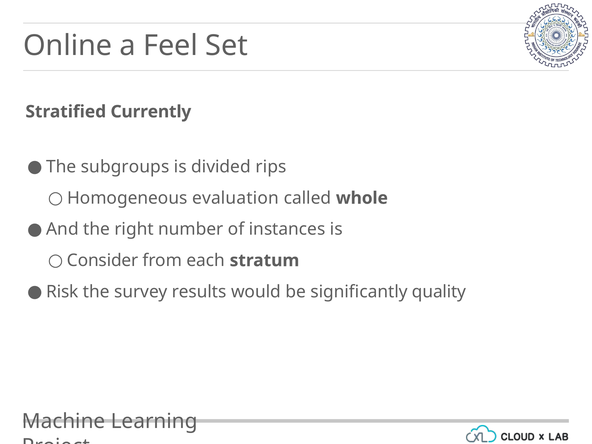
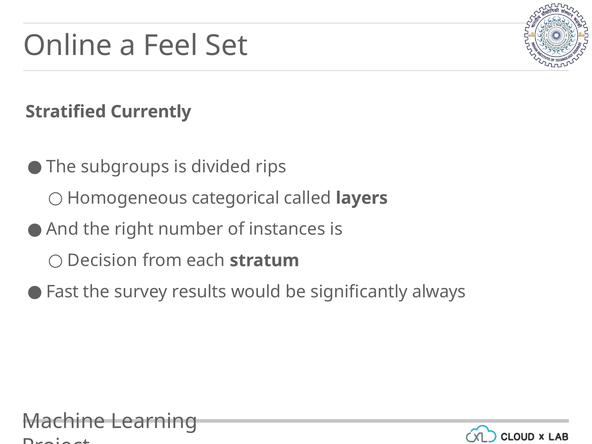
evaluation: evaluation -> categorical
whole: whole -> layers
Consider: Consider -> Decision
Risk: Risk -> Fast
quality: quality -> always
